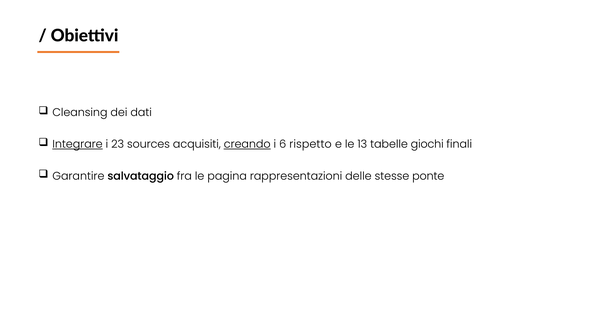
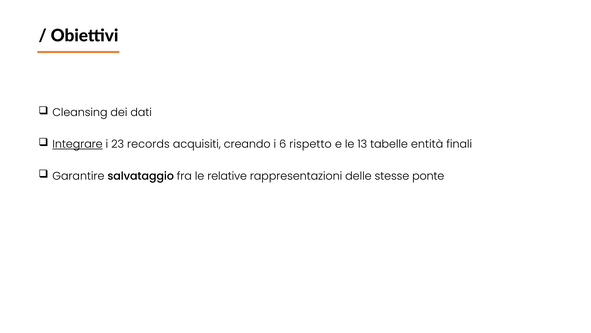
sources: sources -> records
creando underline: present -> none
giochi: giochi -> entità
pagina: pagina -> relative
